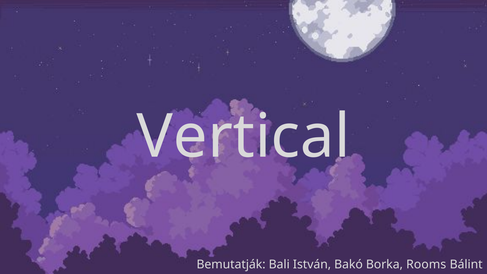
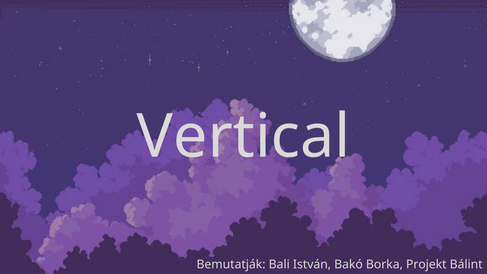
Rooms: Rooms -> Projekt
